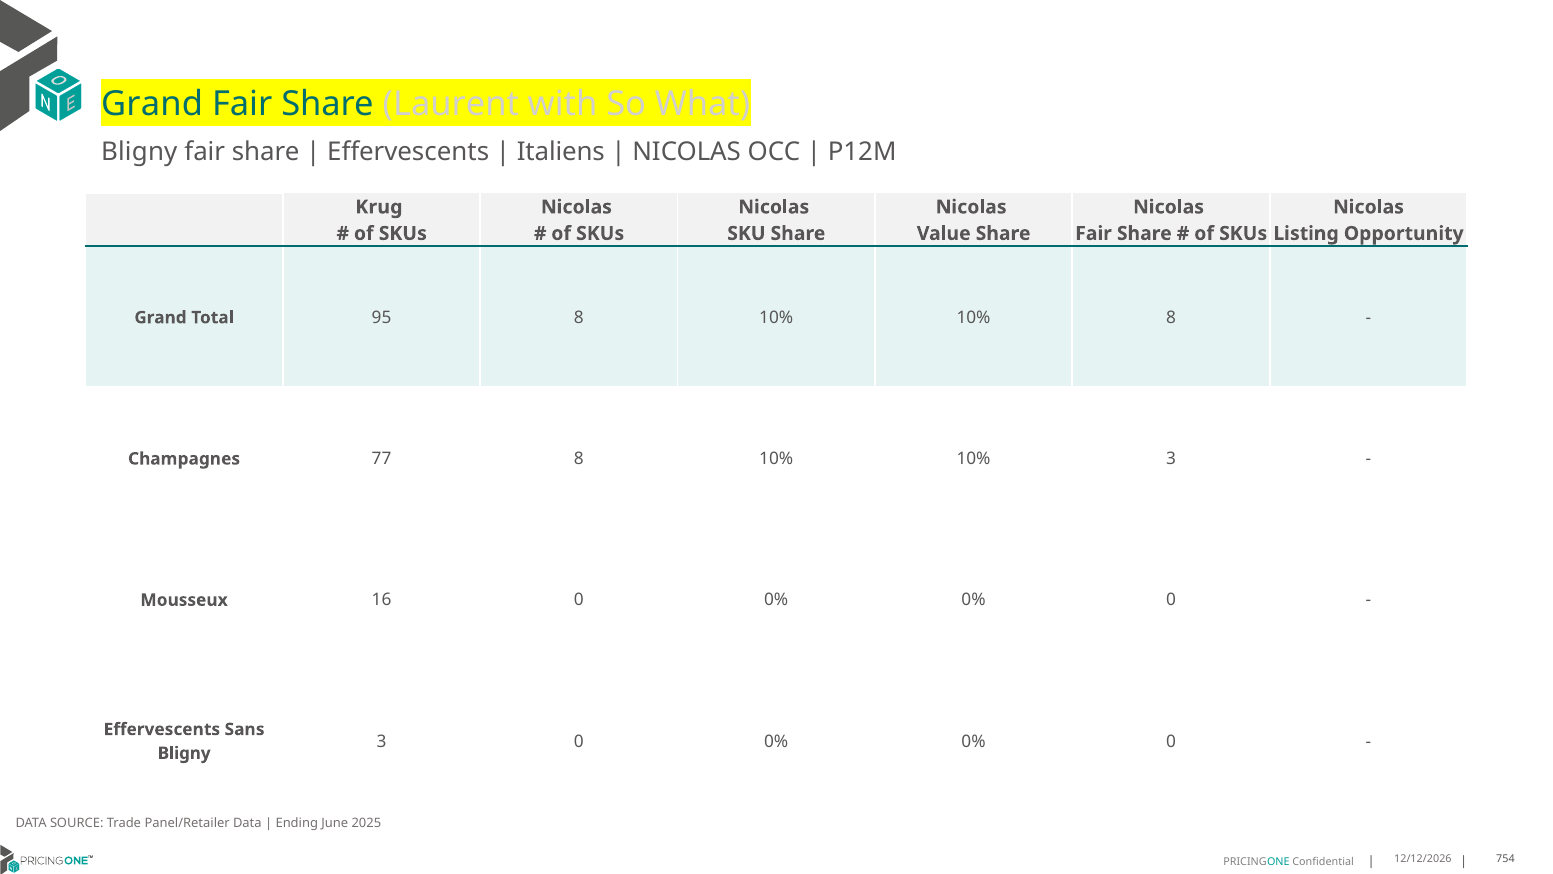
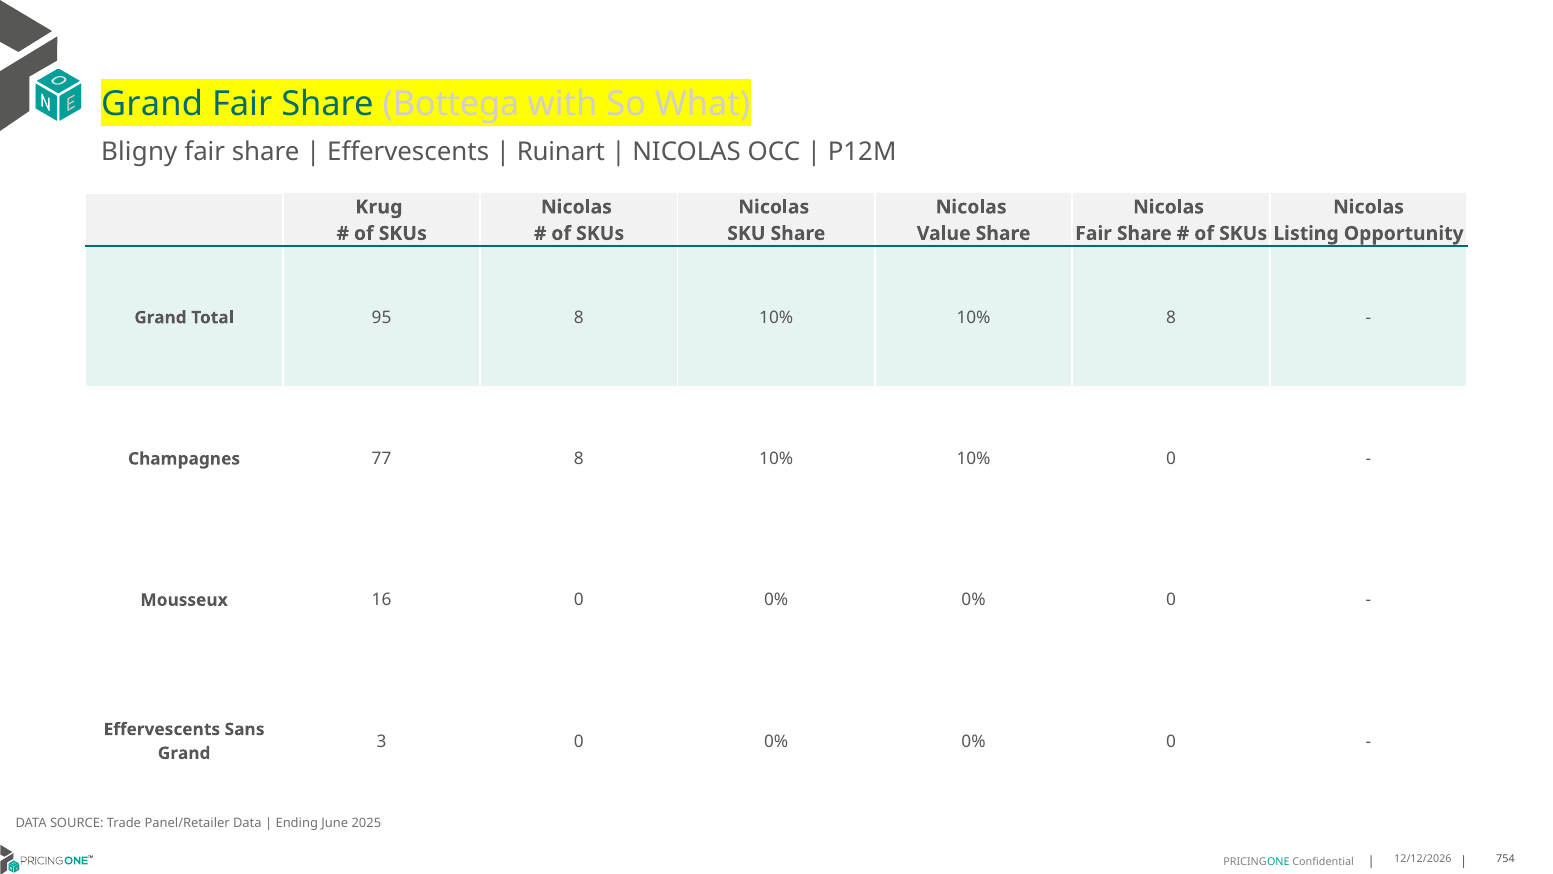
Laurent: Laurent -> Bottega
Italiens: Italiens -> Ruinart
10% 3: 3 -> 0
Bligny at (184, 753): Bligny -> Grand
